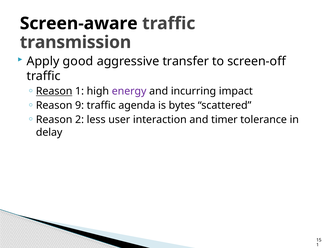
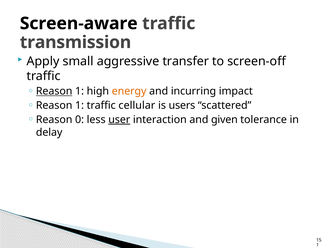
good: good -> small
energy colour: purple -> orange
9 at (80, 106): 9 -> 1
agenda: agenda -> cellular
bytes: bytes -> users
2: 2 -> 0
user underline: none -> present
timer: timer -> given
